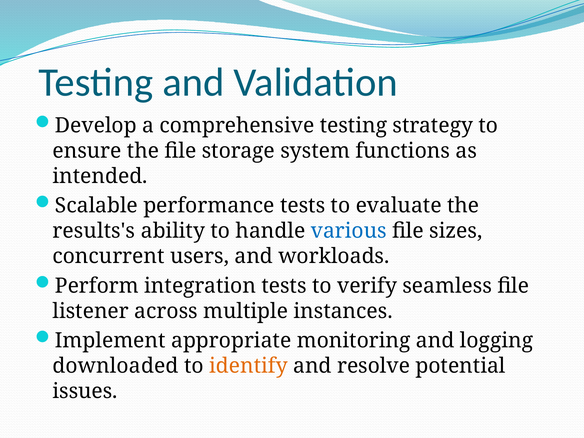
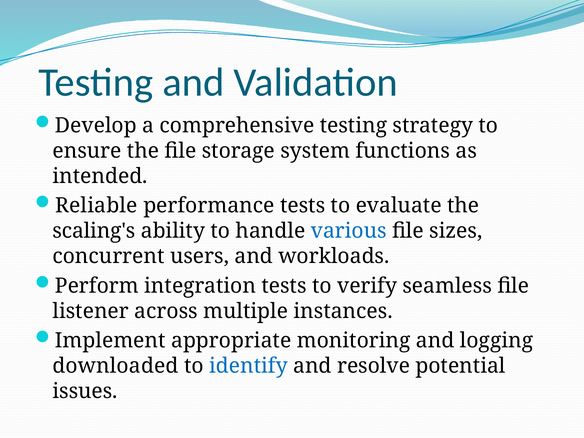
Scalable: Scalable -> Reliable
results's: results's -> scaling's
identify colour: orange -> blue
